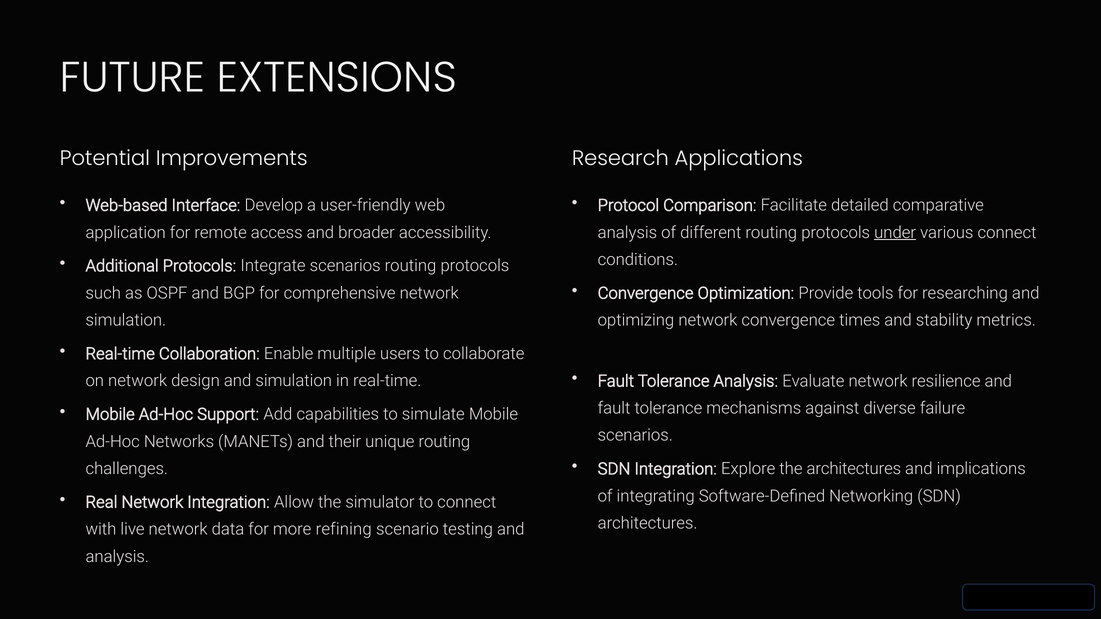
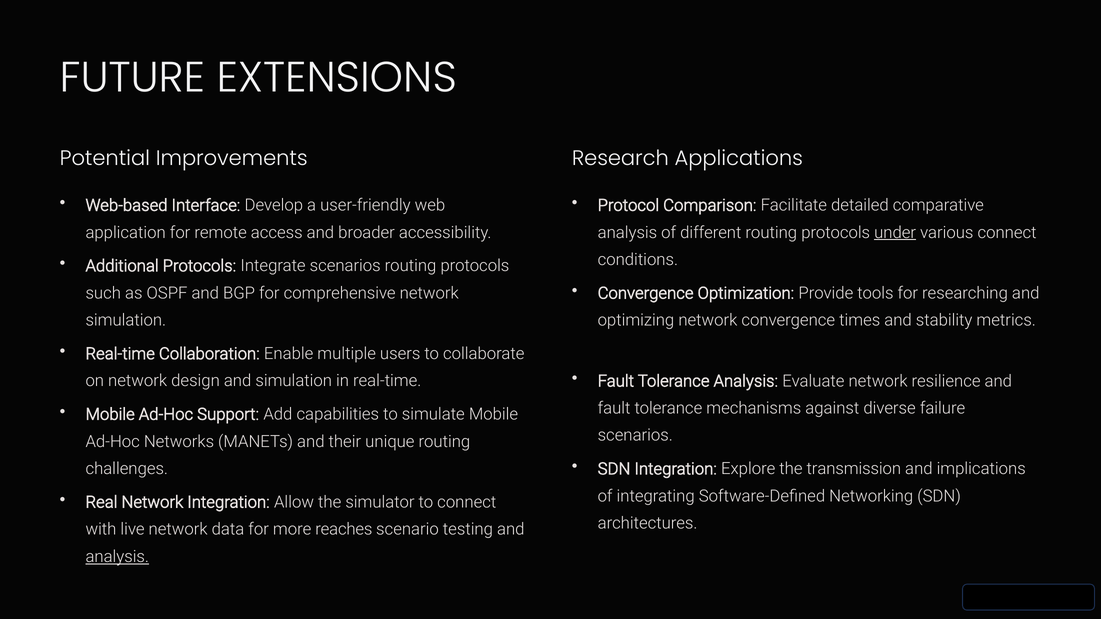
the architectures: architectures -> transmission
refining: refining -> reaches
analysis at (117, 557) underline: none -> present
